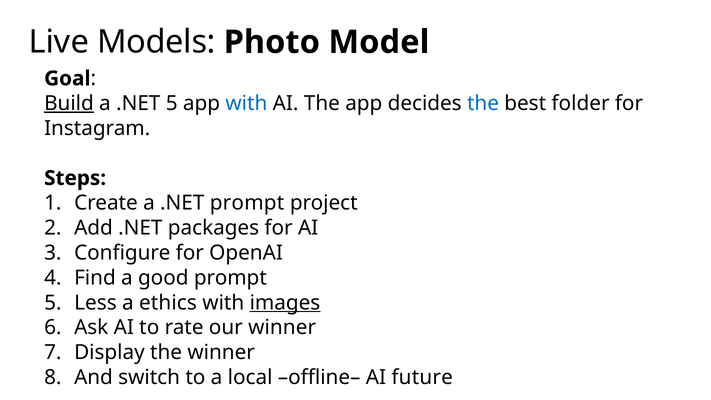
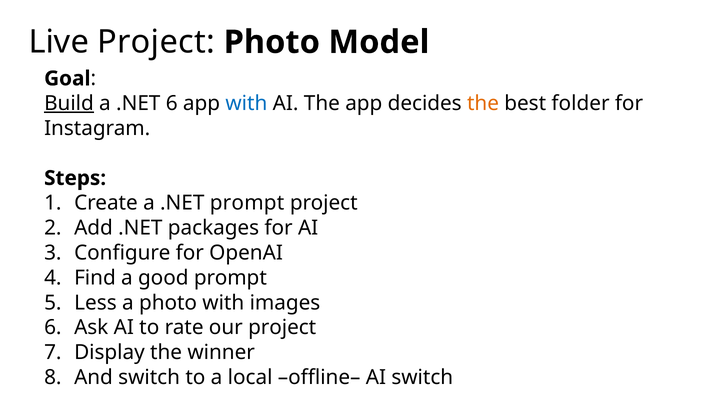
Live Models: Models -> Project
.NET 5: 5 -> 6
the at (483, 103) colour: blue -> orange
a ethics: ethics -> photo
images underline: present -> none
our winner: winner -> project
AI future: future -> switch
